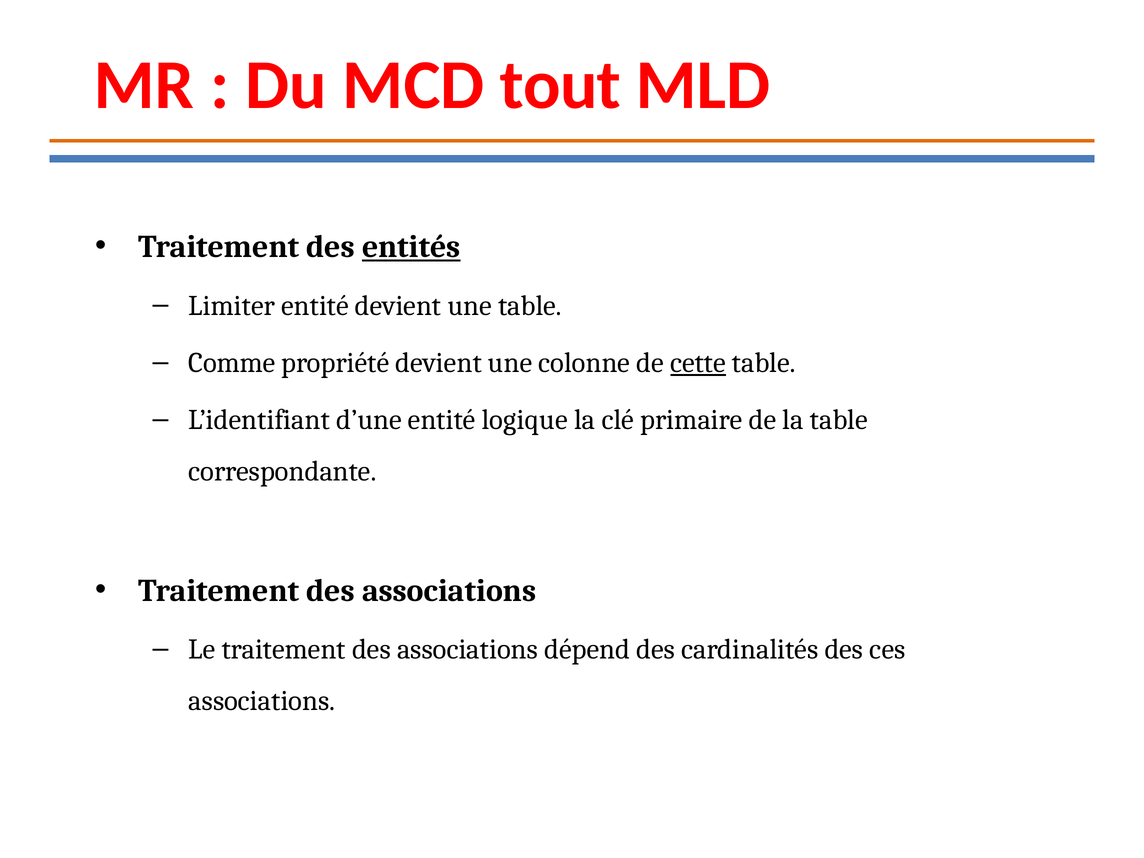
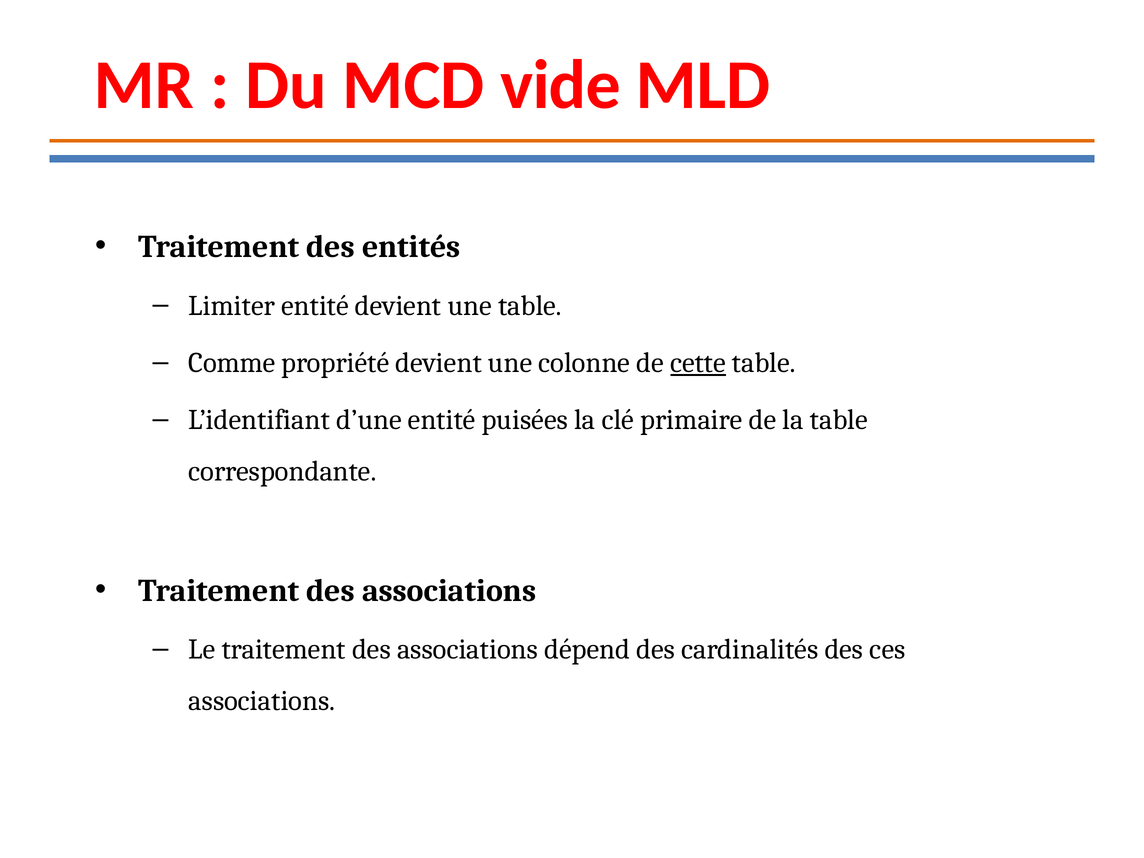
tout: tout -> vide
entités underline: present -> none
logique: logique -> puisées
